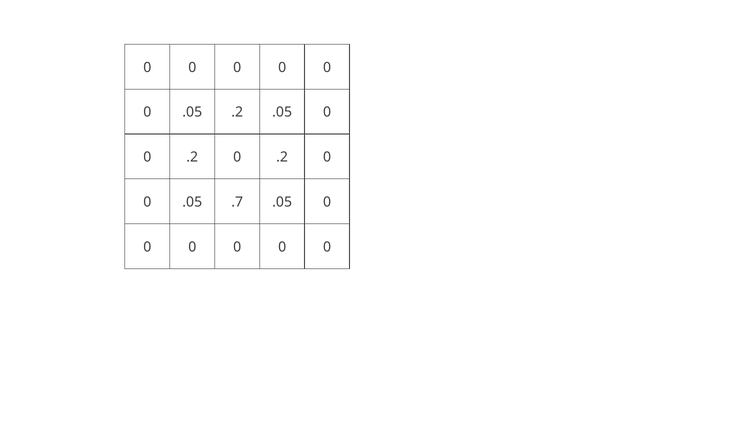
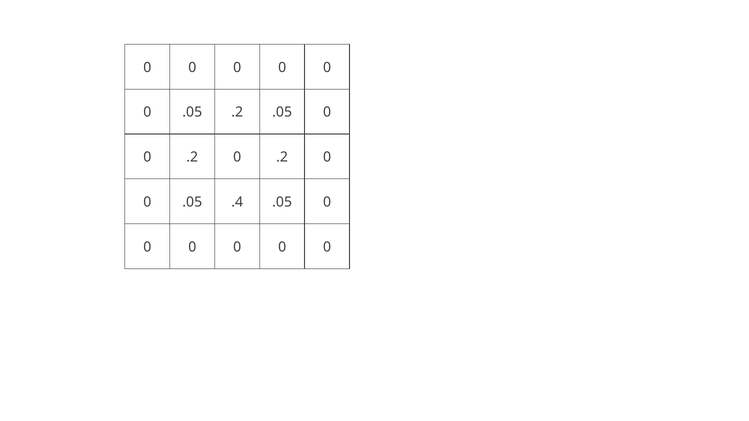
.7: .7 -> .4
